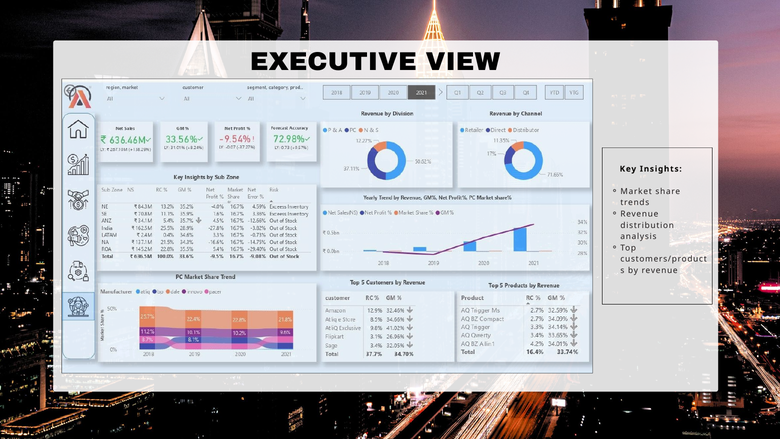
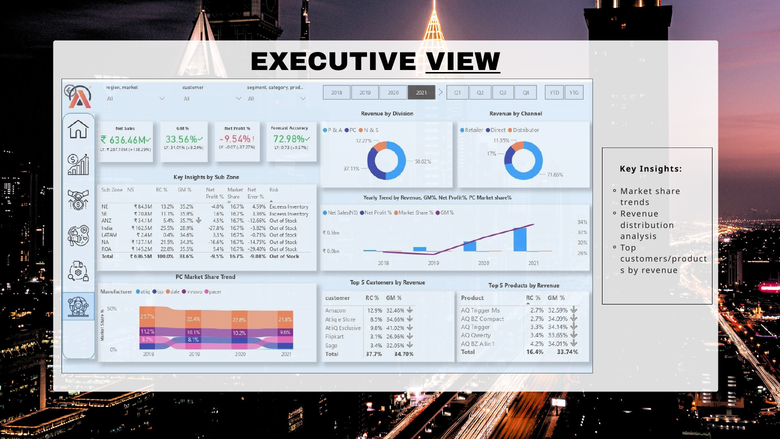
VIEW underline: none -> present
